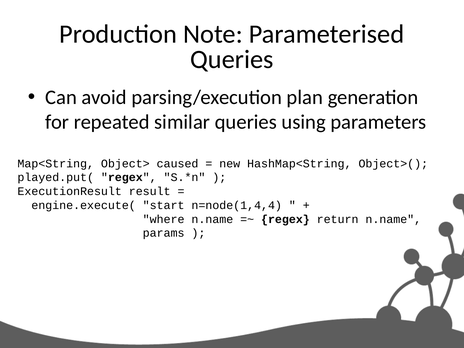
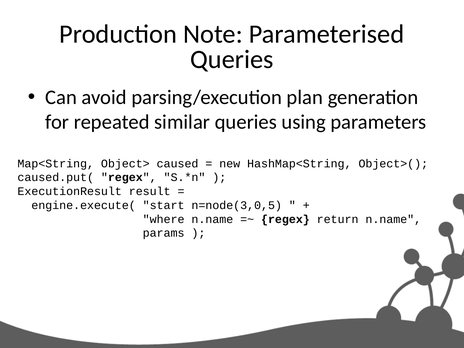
played.put(: played.put( -> caused.put(
n=node(1,4,4: n=node(1,4,4 -> n=node(3,0,5
